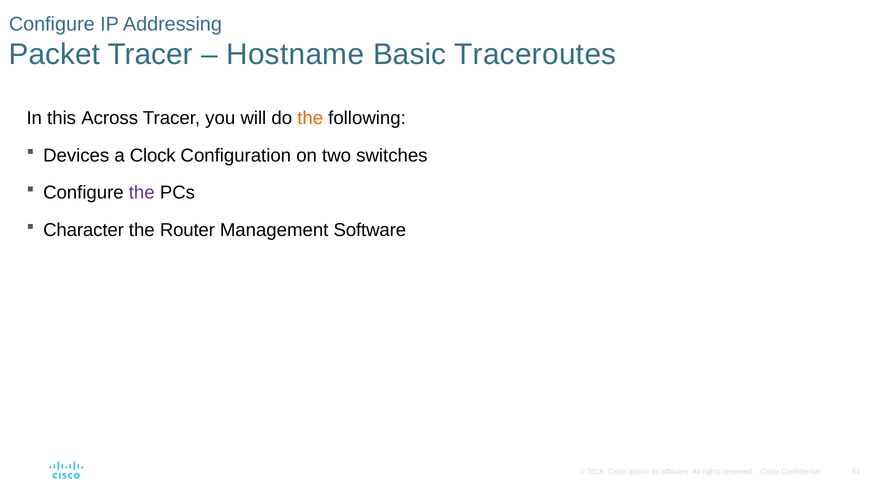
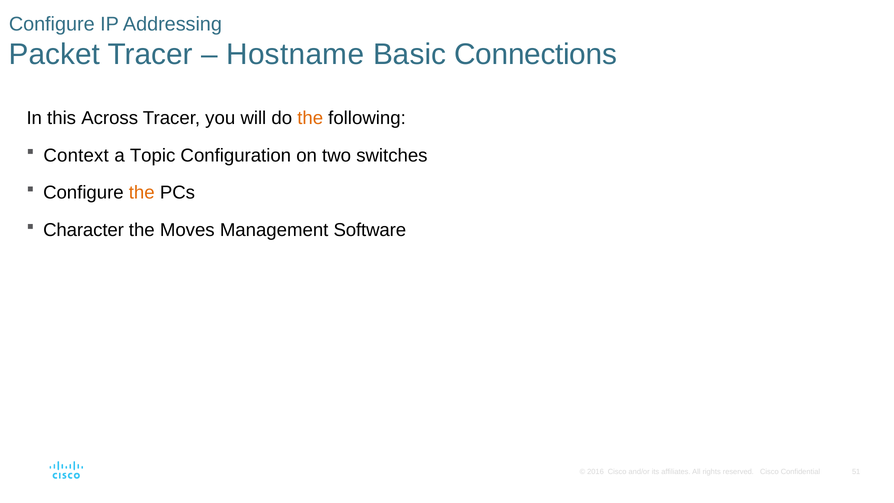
Traceroutes: Traceroutes -> Connections
Devices: Devices -> Context
Clock: Clock -> Topic
the at (142, 193) colour: purple -> orange
Router: Router -> Moves
